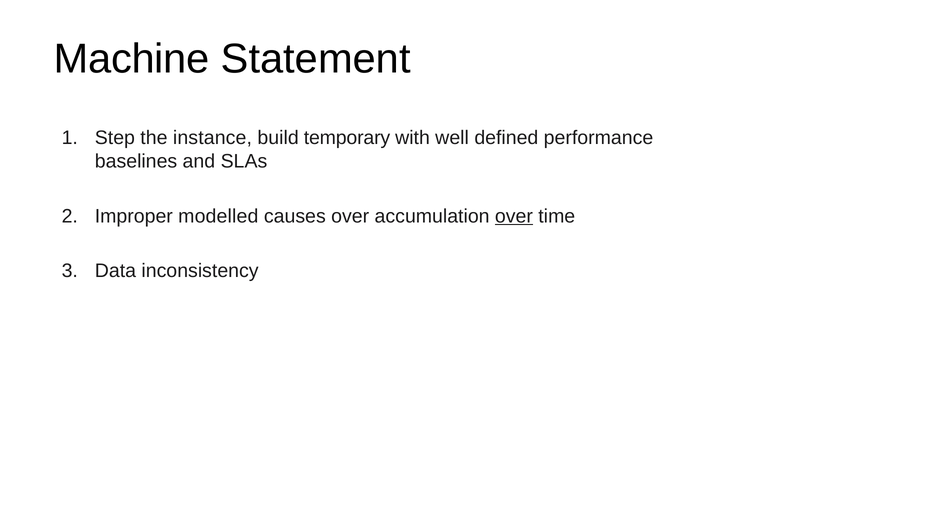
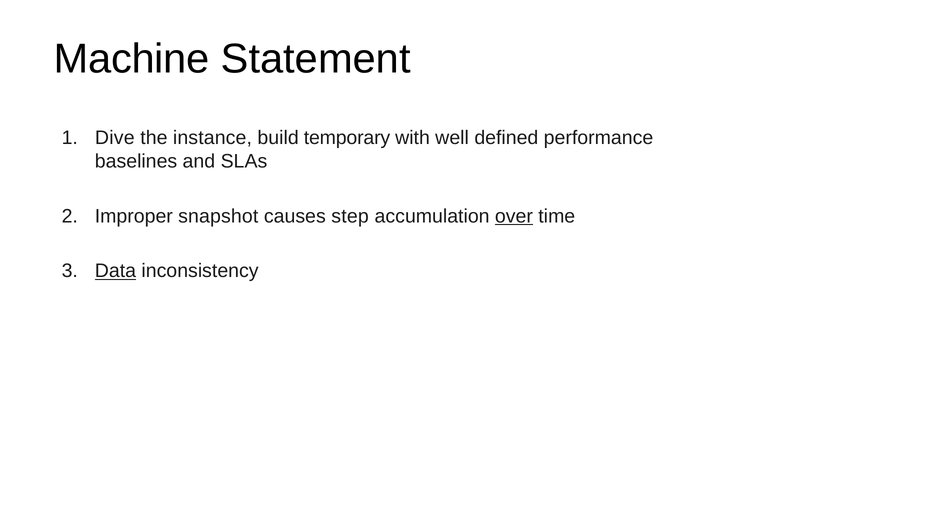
Step: Step -> Dive
modelled: modelled -> snapshot
causes over: over -> step
Data underline: none -> present
